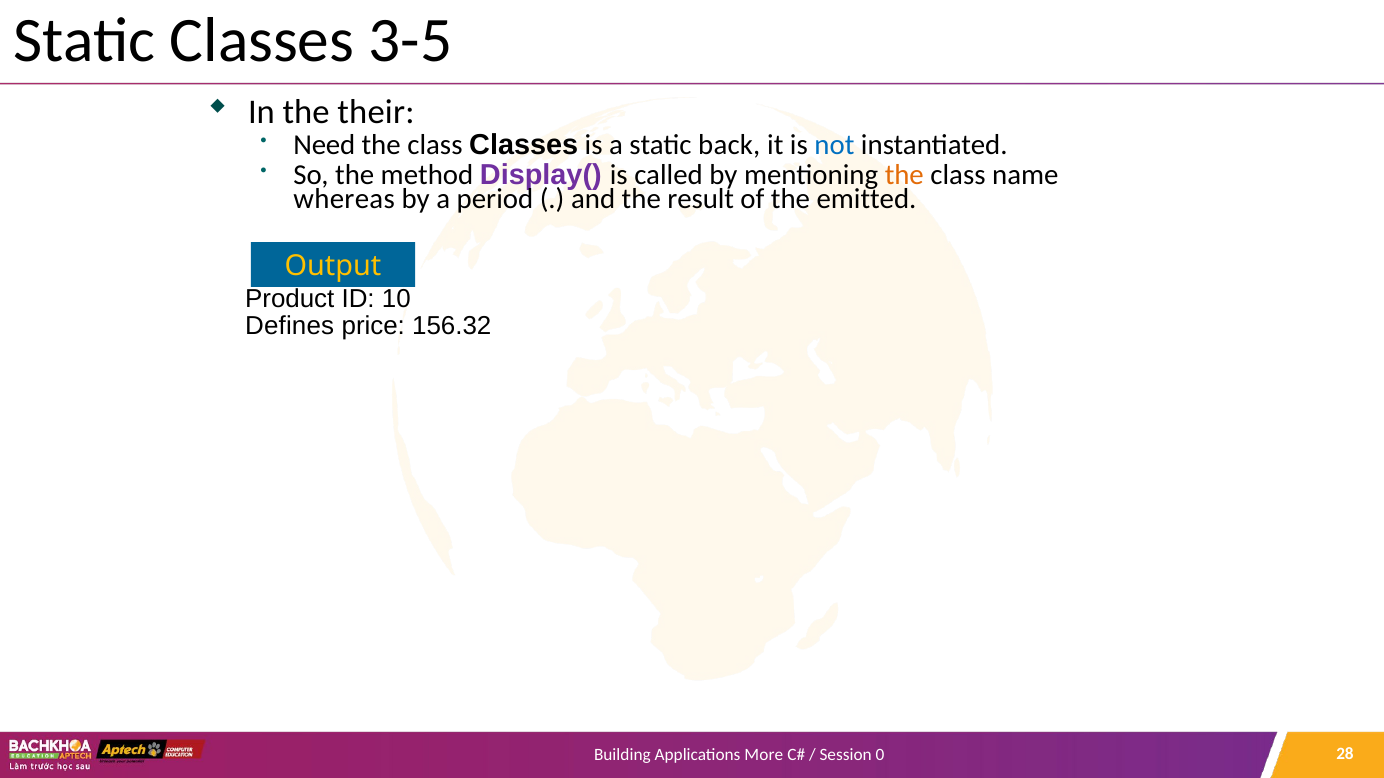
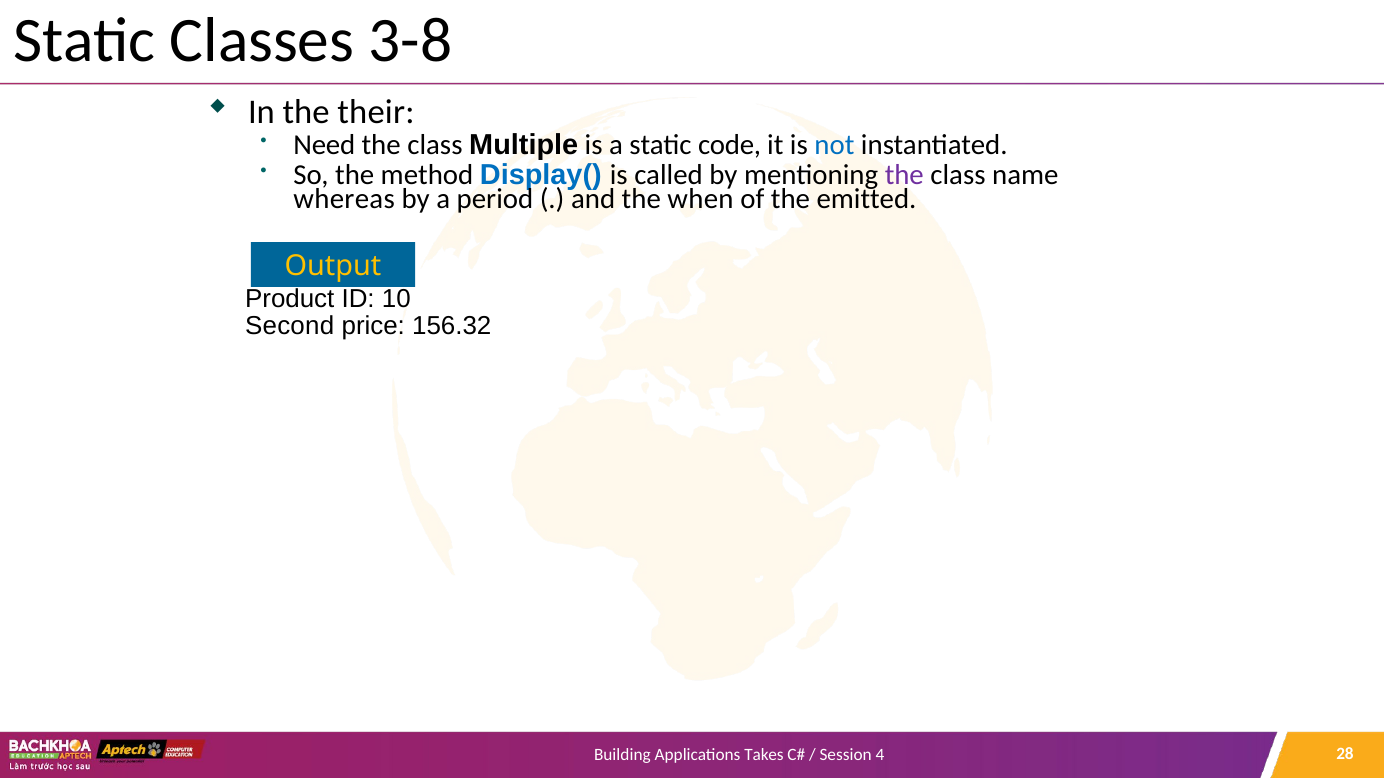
3-5: 3-5 -> 3-8
class Classes: Classes -> Multiple
back: back -> code
Display( colour: purple -> blue
the at (904, 175) colour: orange -> purple
result: result -> when
Defines: Defines -> Second
More: More -> Takes
0: 0 -> 4
